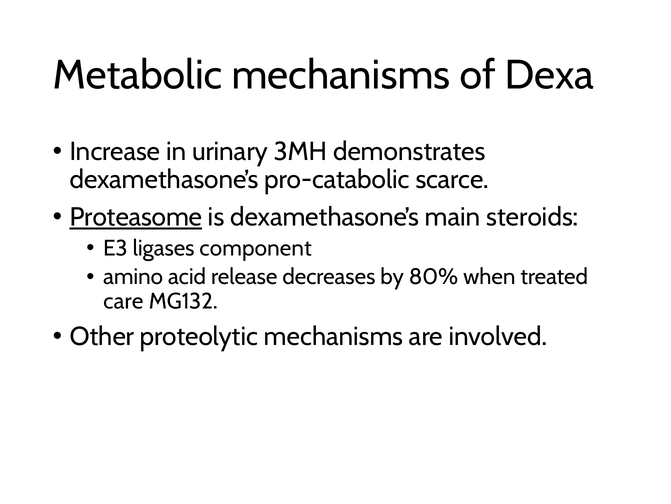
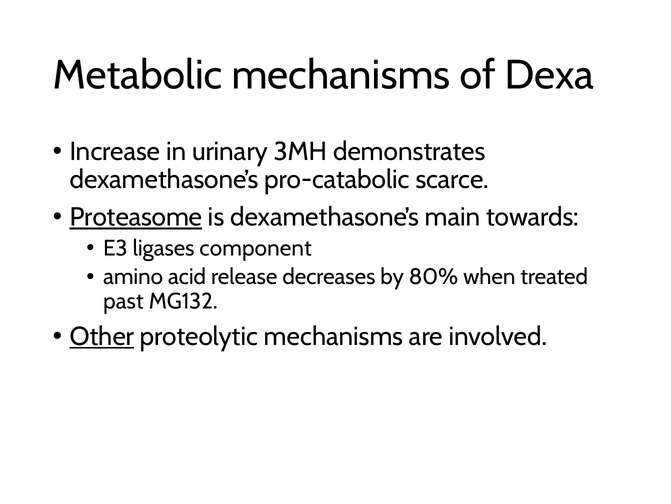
steroids: steroids -> towards
care: care -> past
Other underline: none -> present
